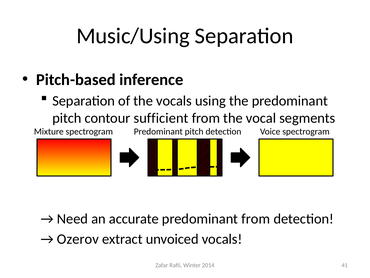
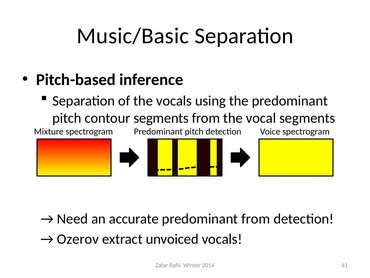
Music/Using: Music/Using -> Music/Basic
contour sufficient: sufficient -> segments
